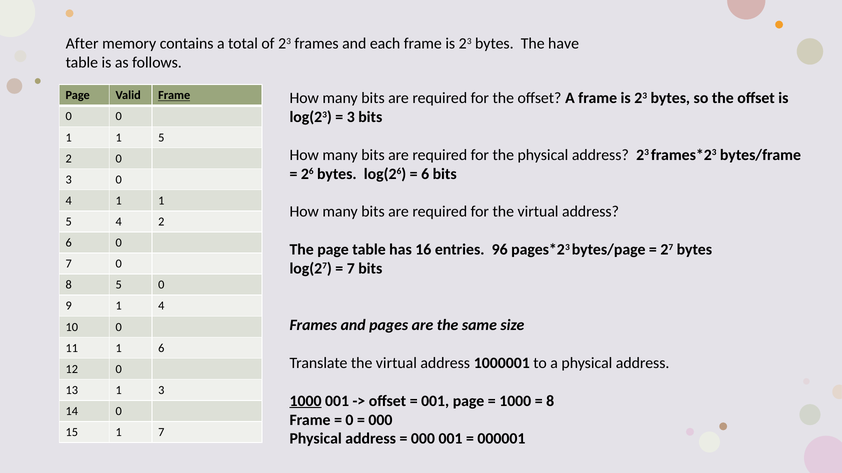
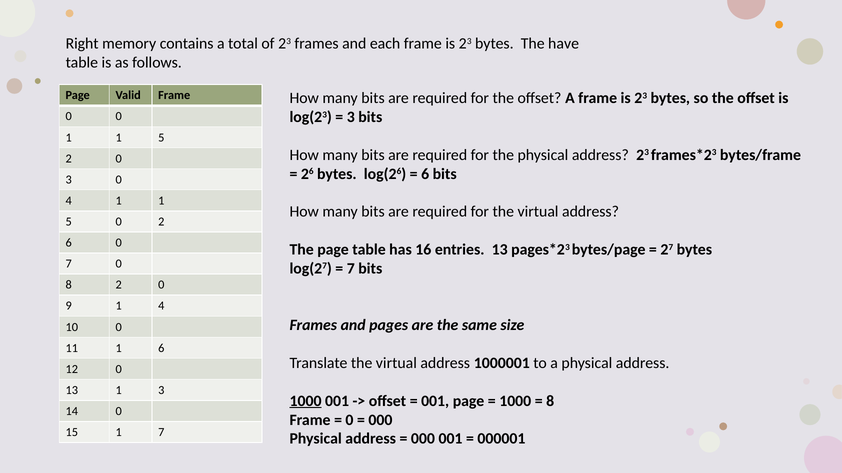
After: After -> Right
Frame at (174, 95) underline: present -> none
5 4: 4 -> 0
entries 96: 96 -> 13
8 5: 5 -> 2
